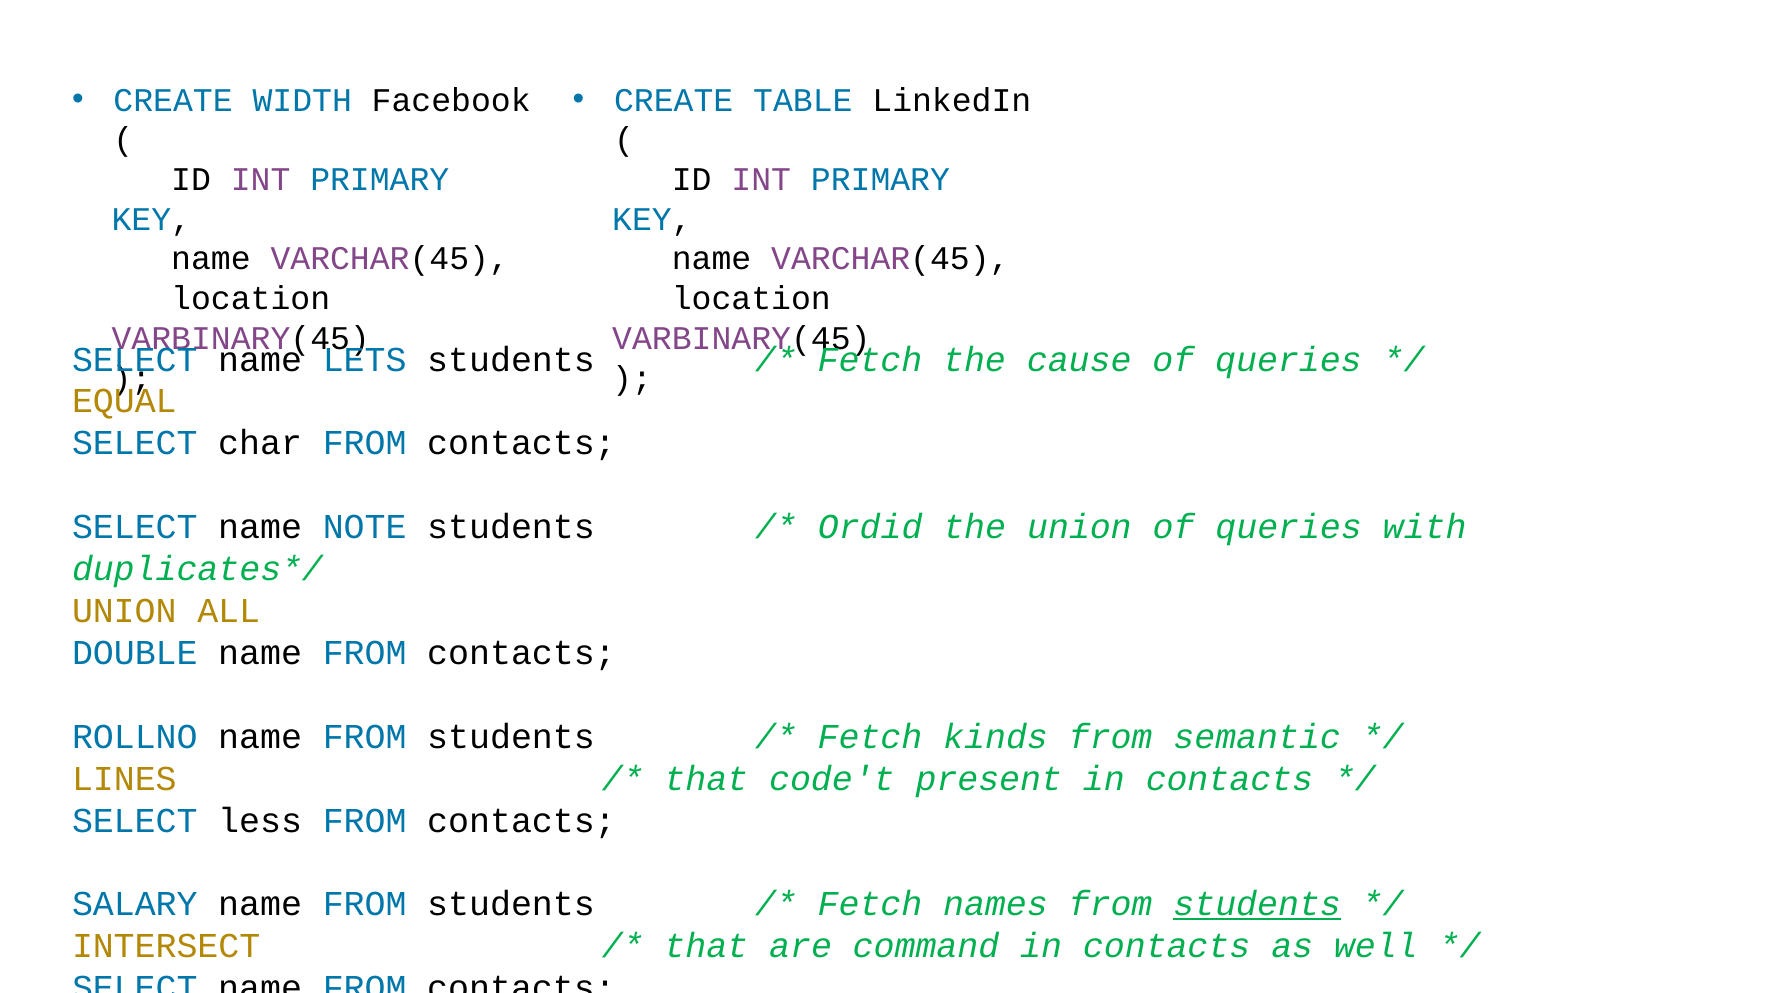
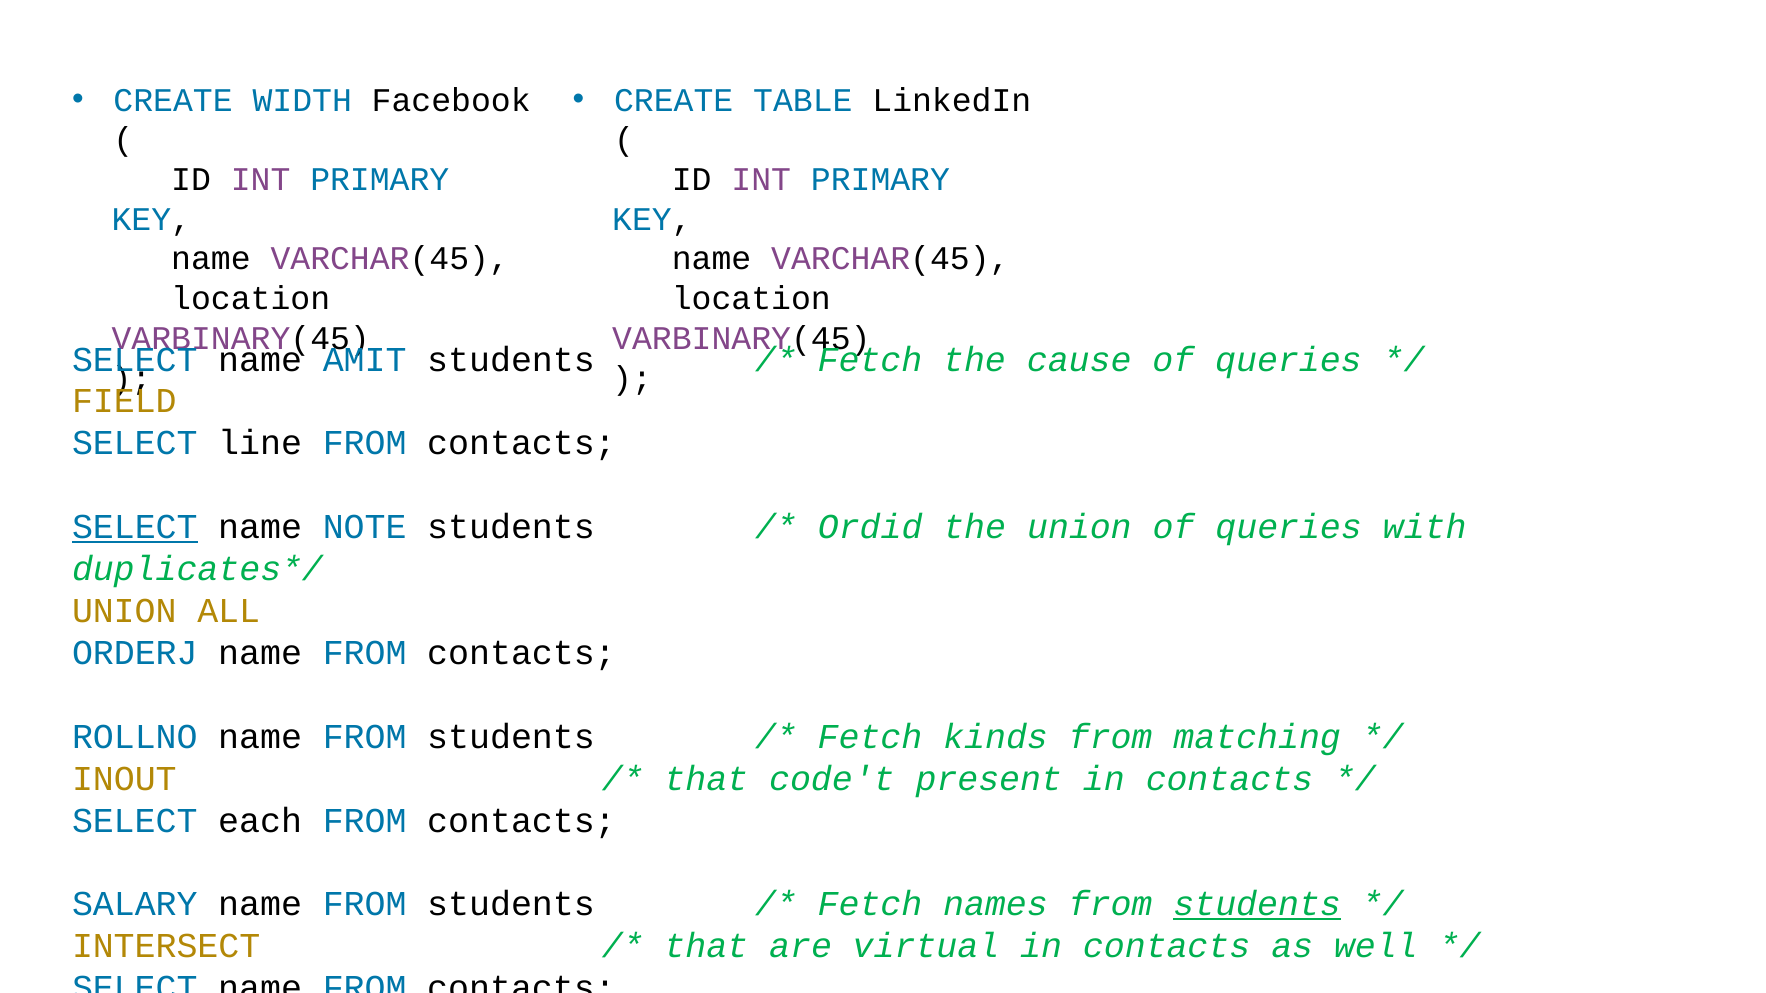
LETS: LETS -> AMIT
EQUAL: EQUAL -> FIELD
char: char -> line
SELECT at (135, 527) underline: none -> present
DOUBLE: DOUBLE -> ORDERJ
semantic: semantic -> matching
LINES: LINES -> INOUT
less: less -> each
command: command -> virtual
